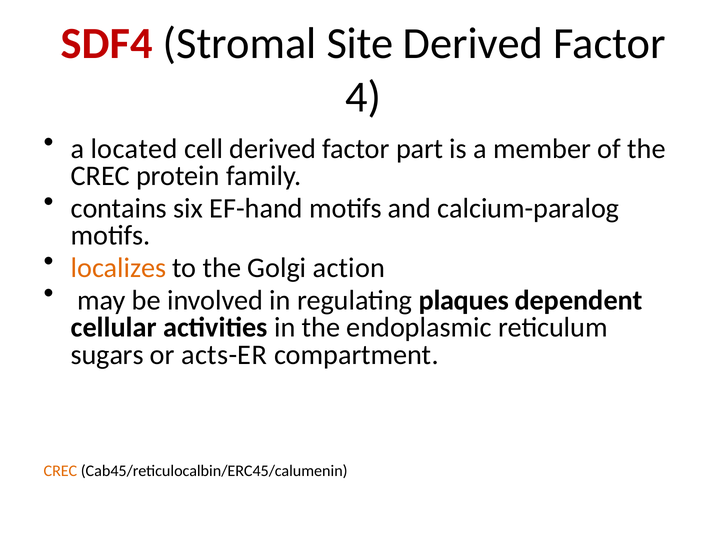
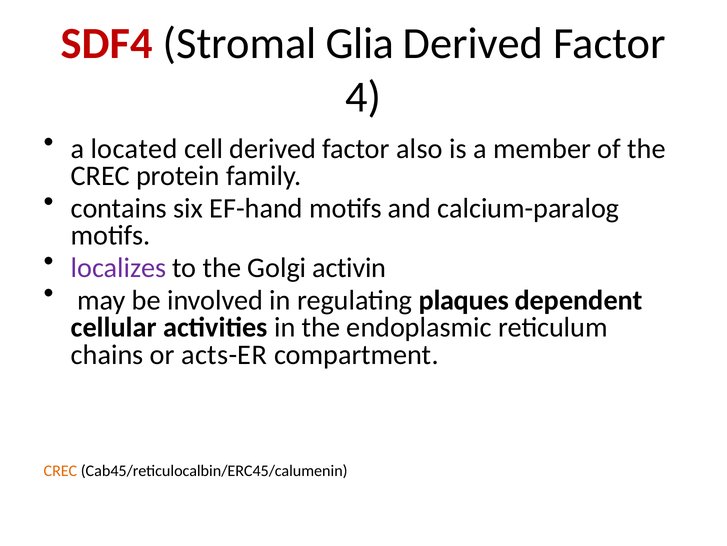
Site: Site -> Glia
part: part -> also
localizes colour: orange -> purple
action: action -> activin
sugars: sugars -> chains
